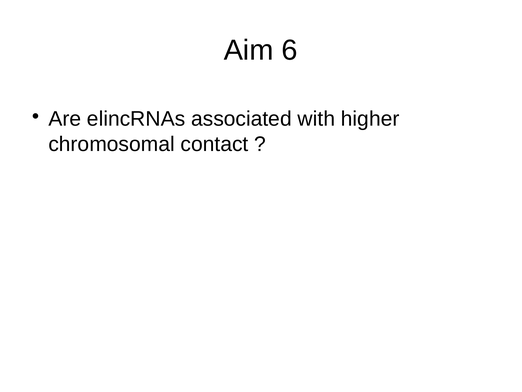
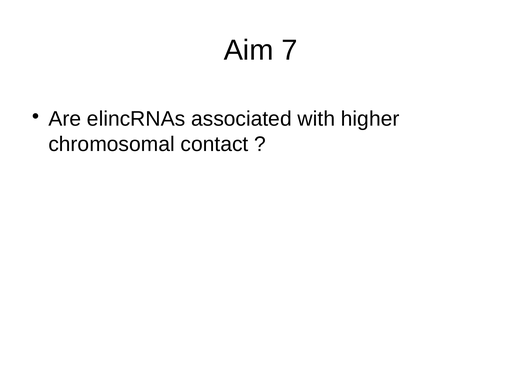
6: 6 -> 7
